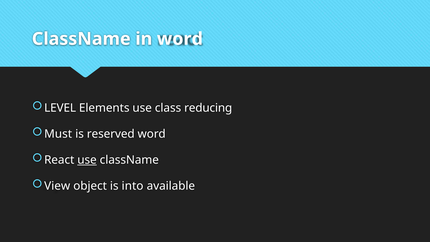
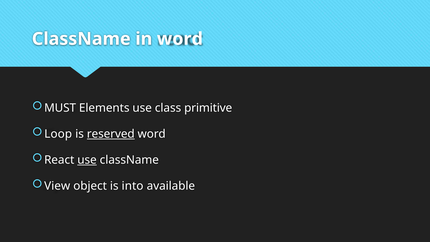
LEVEL: LEVEL -> MUST
reducing: reducing -> primitive
Must: Must -> Loop
reserved underline: none -> present
